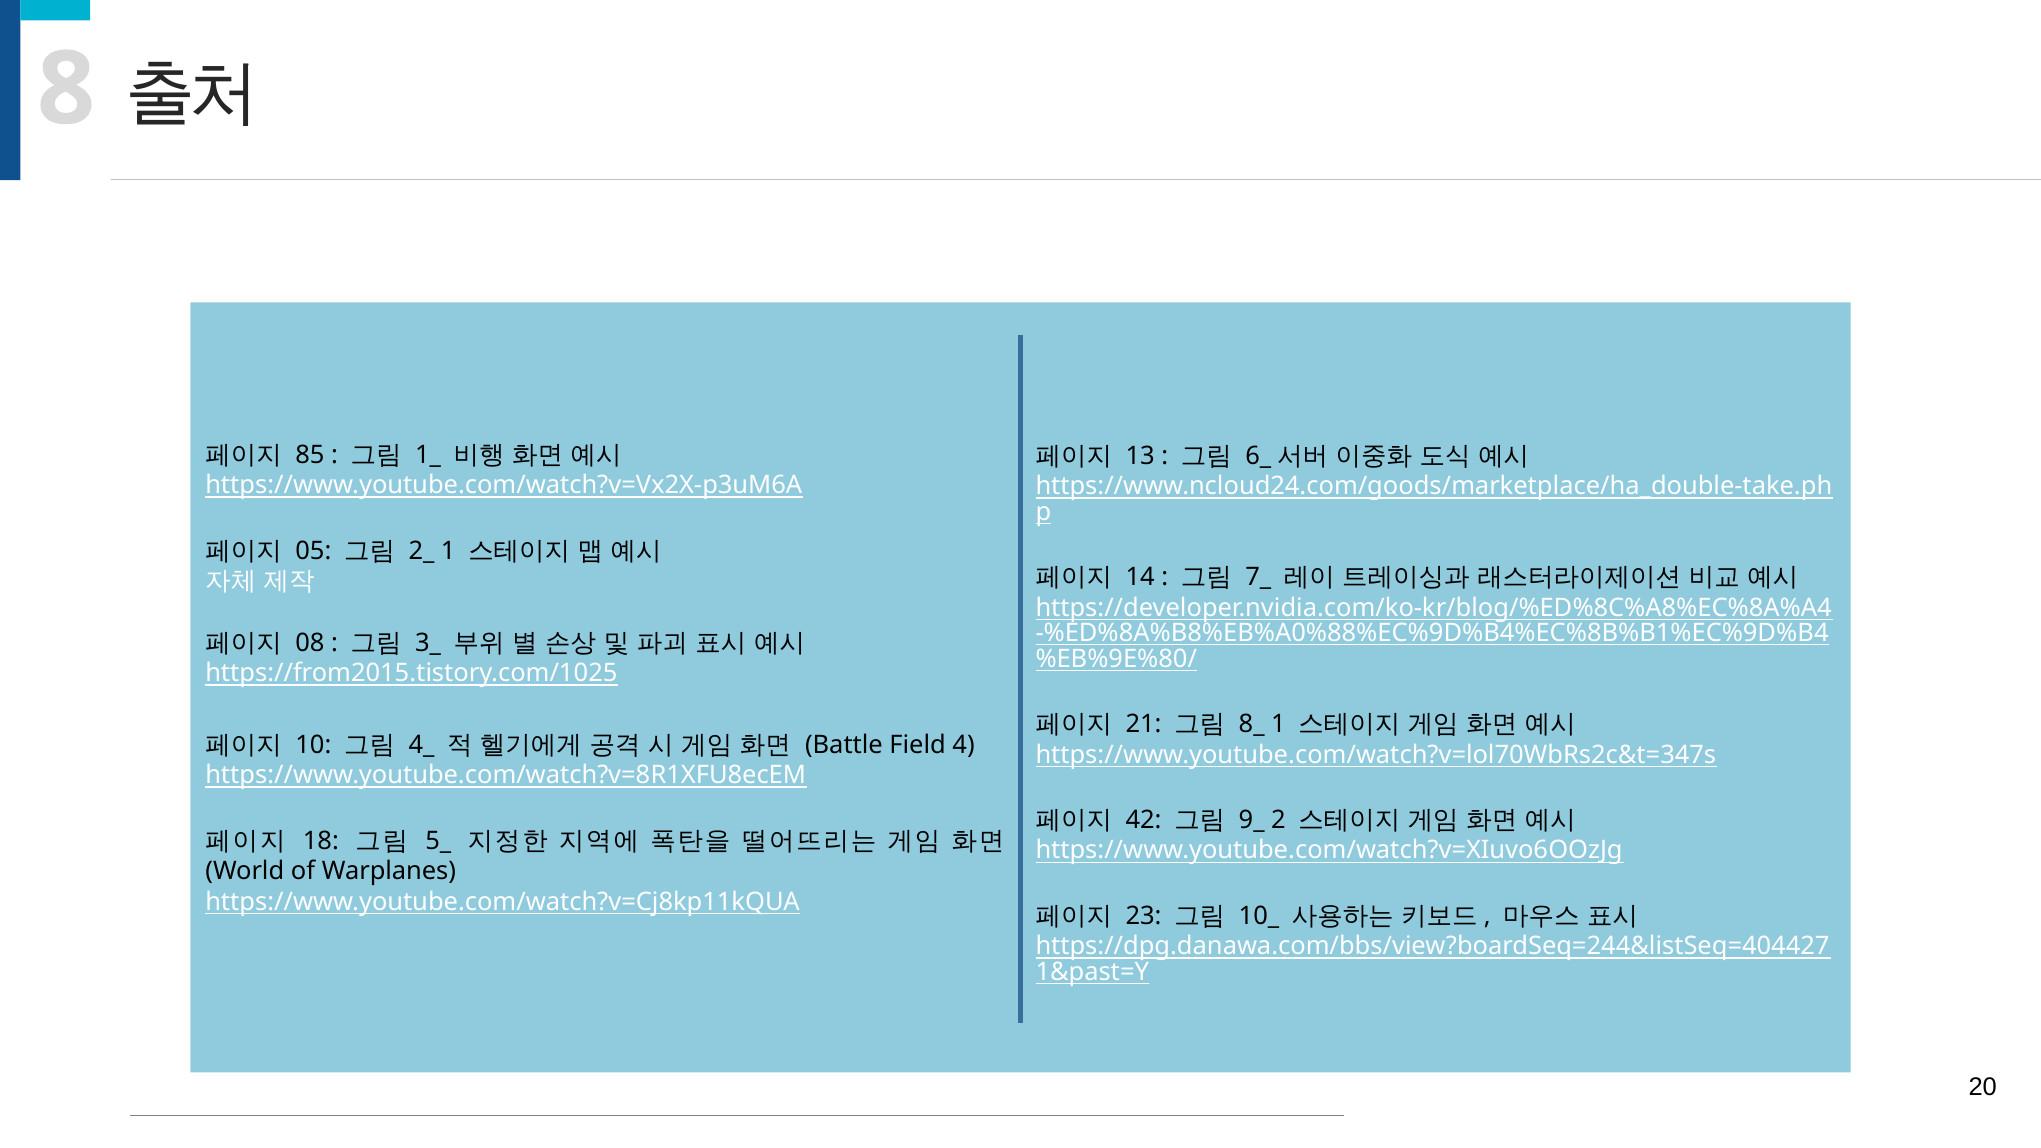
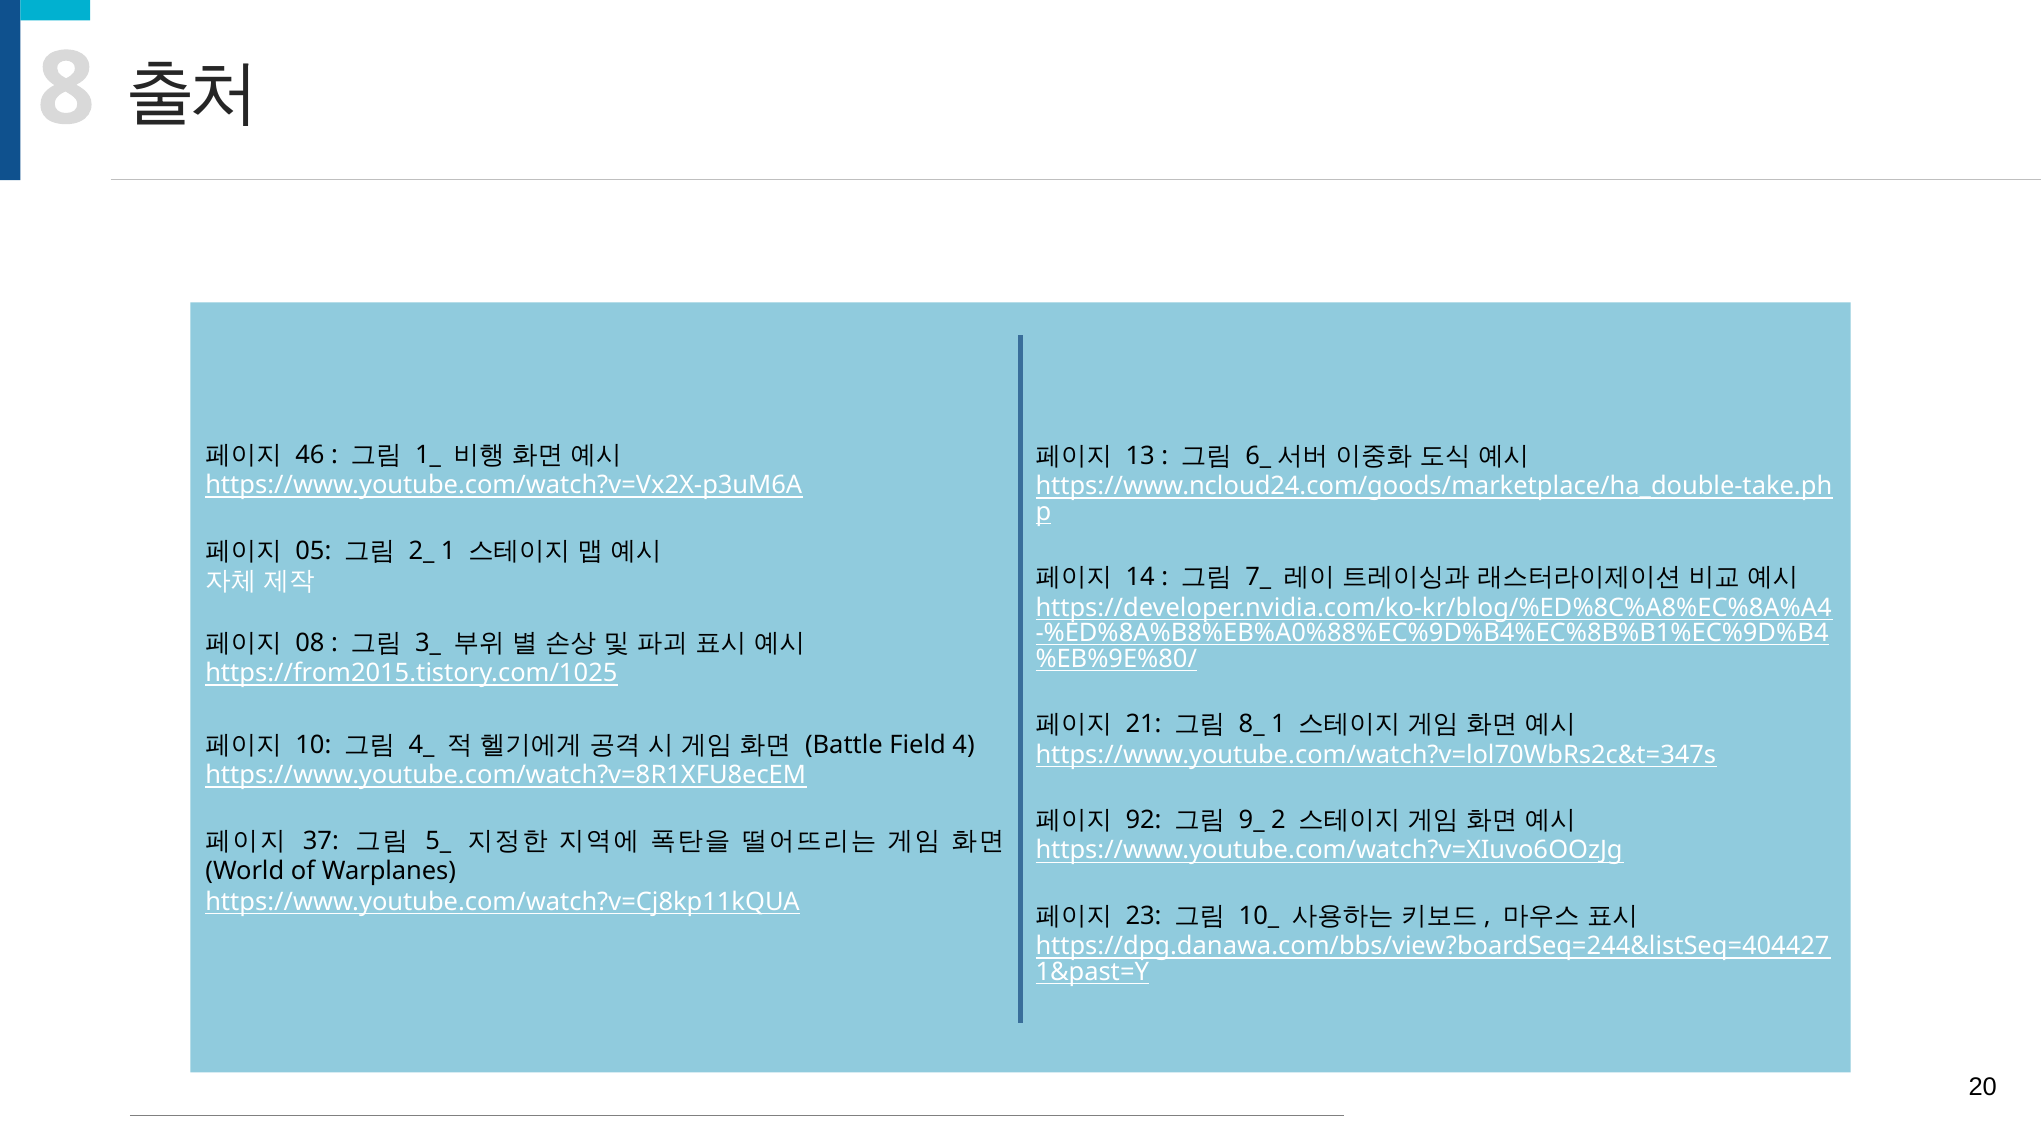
85: 85 -> 46
42: 42 -> 92
18: 18 -> 37
